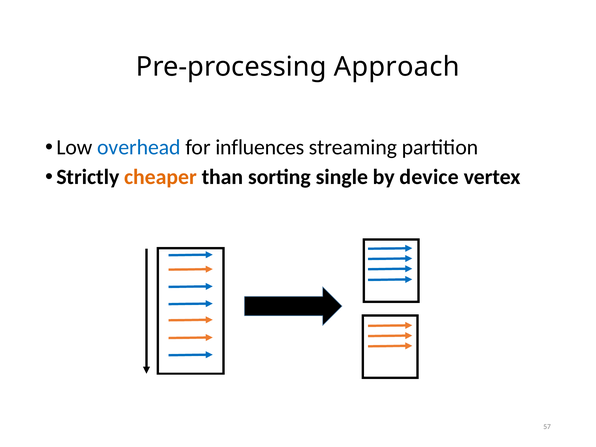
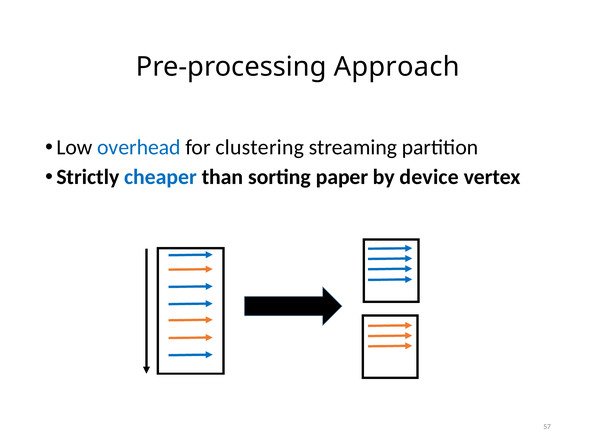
influences: influences -> clustering
cheaper colour: orange -> blue
single: single -> paper
